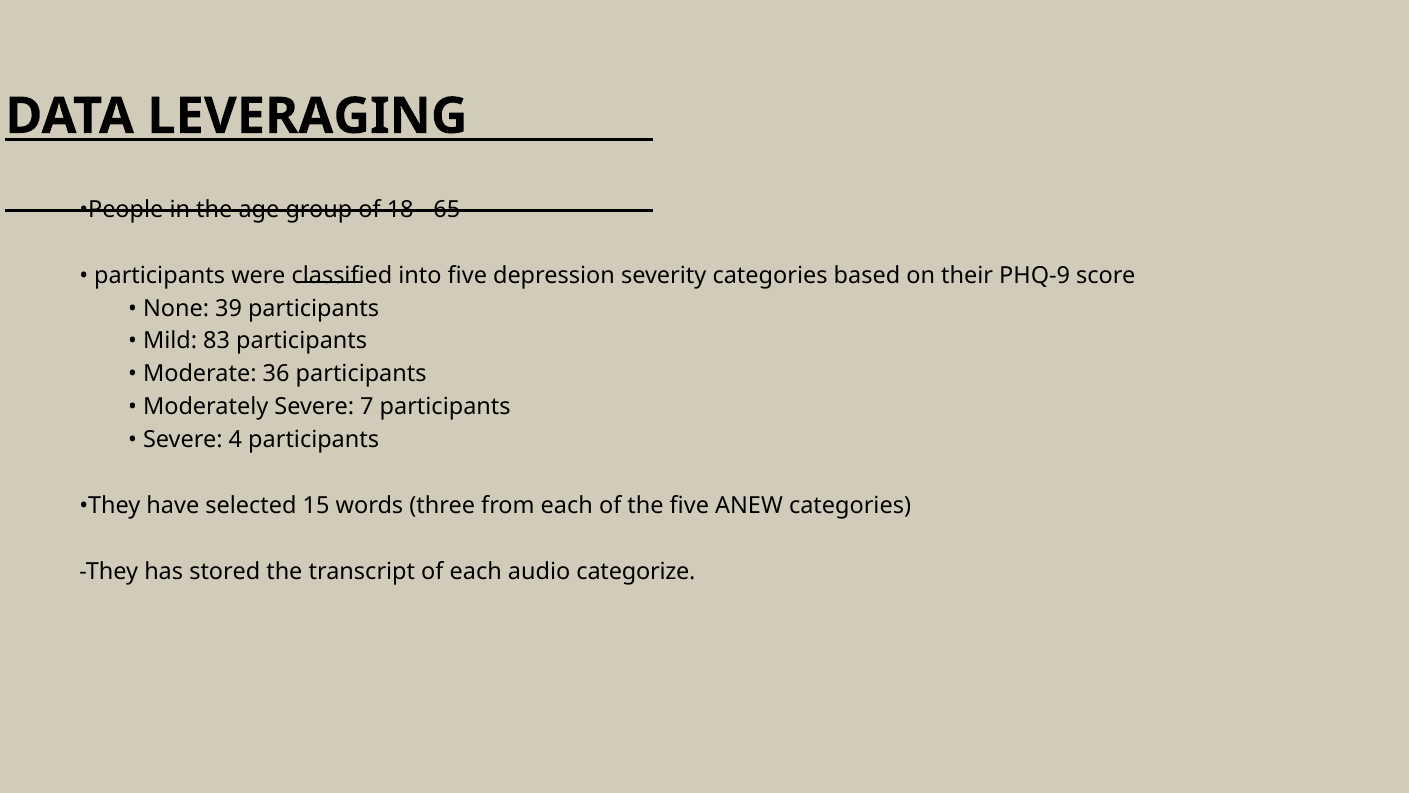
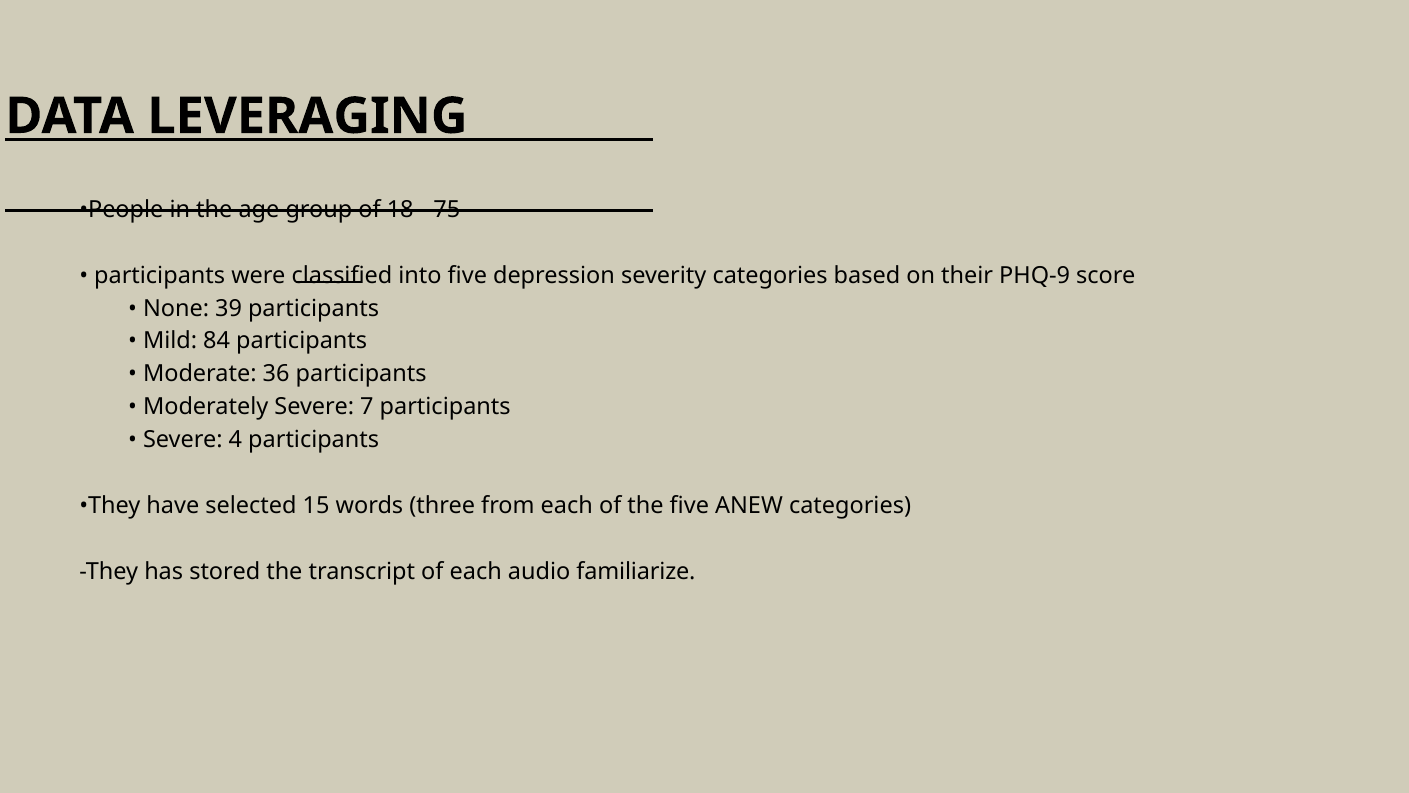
65: 65 -> 75
83: 83 -> 84
categorize: categorize -> familiarize
